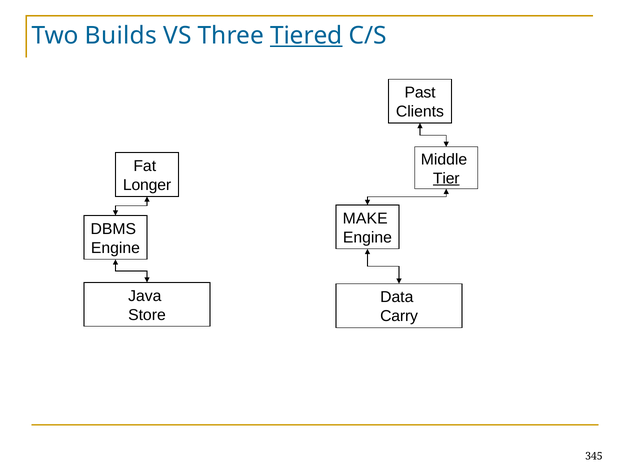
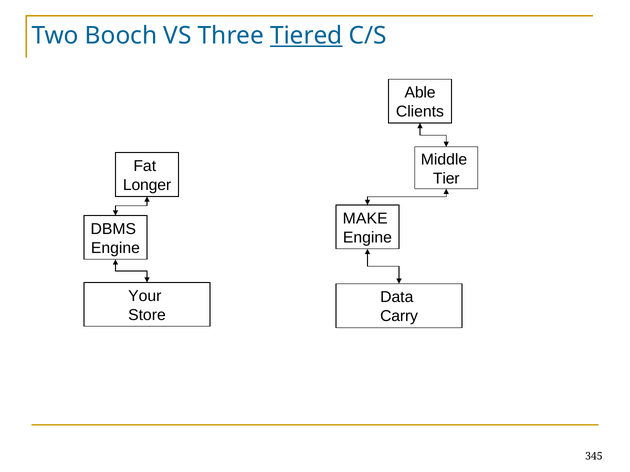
Builds: Builds -> Booch
Past: Past -> Able
Tier underline: present -> none
Java: Java -> Your
